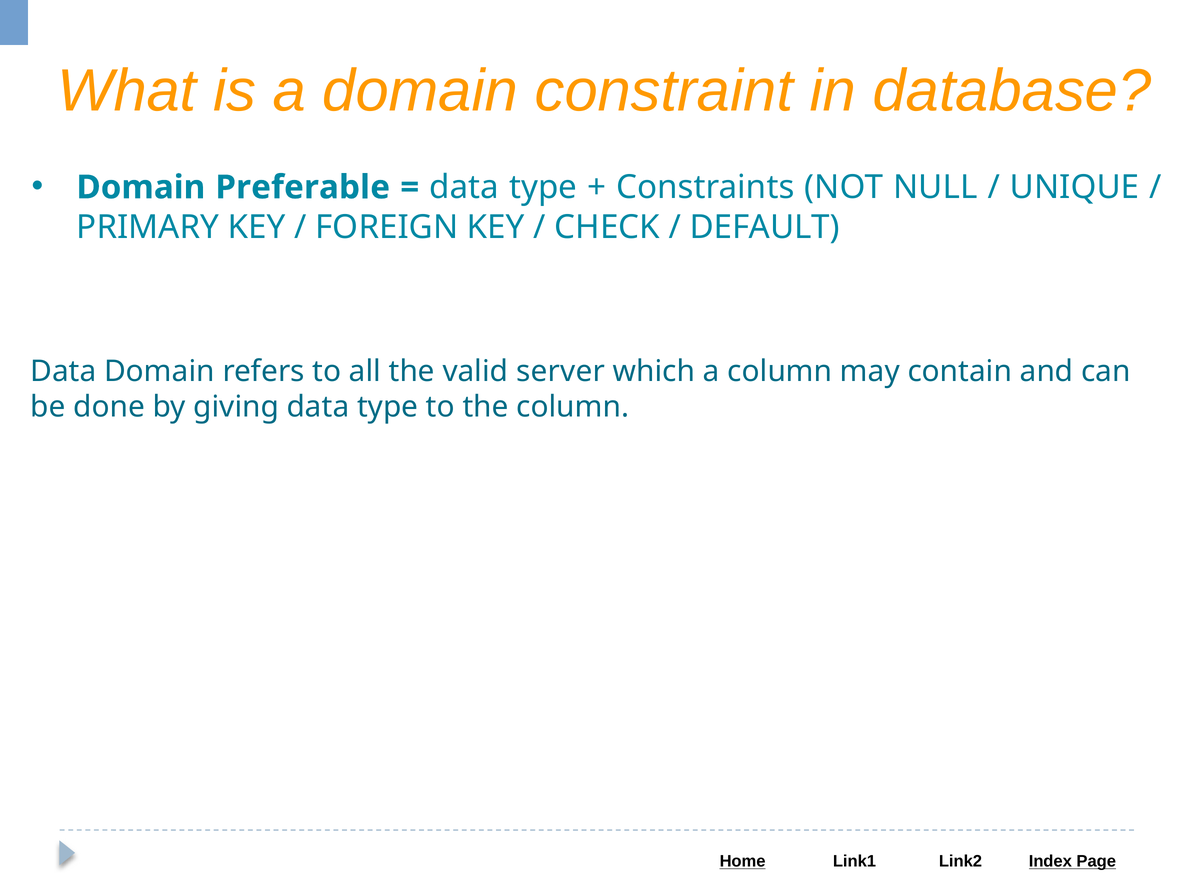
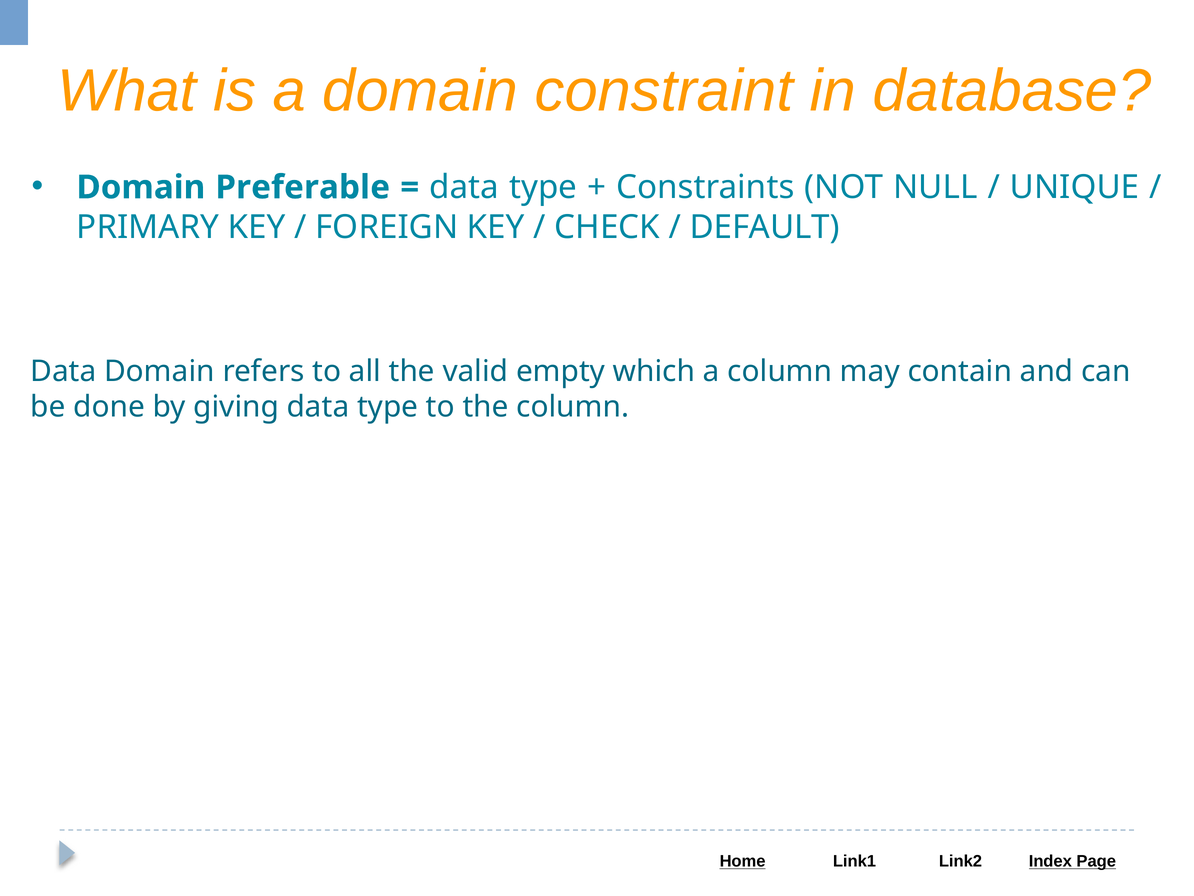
server: server -> empty
